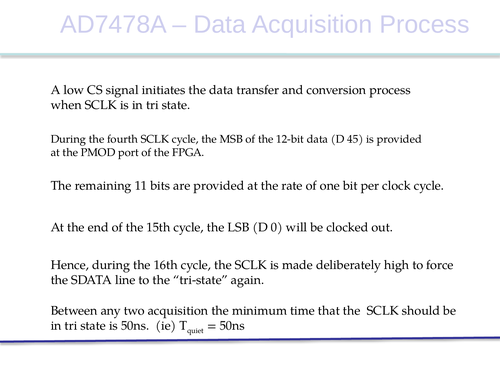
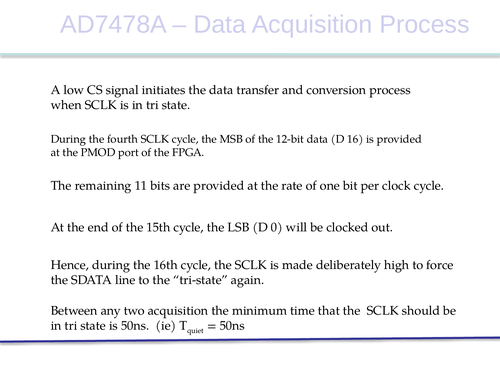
45: 45 -> 16
